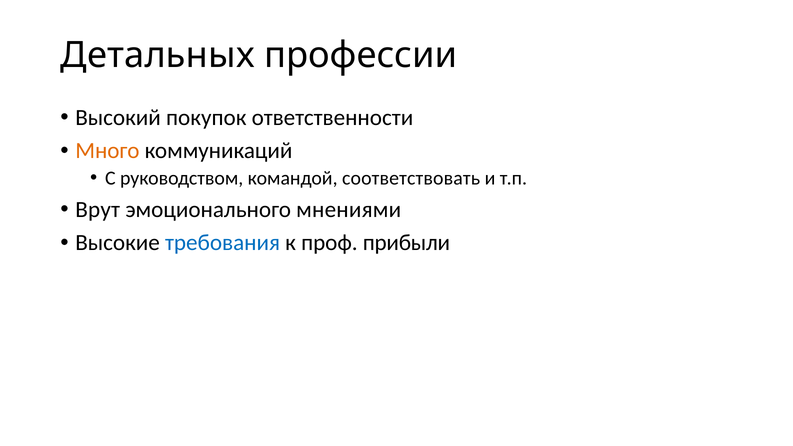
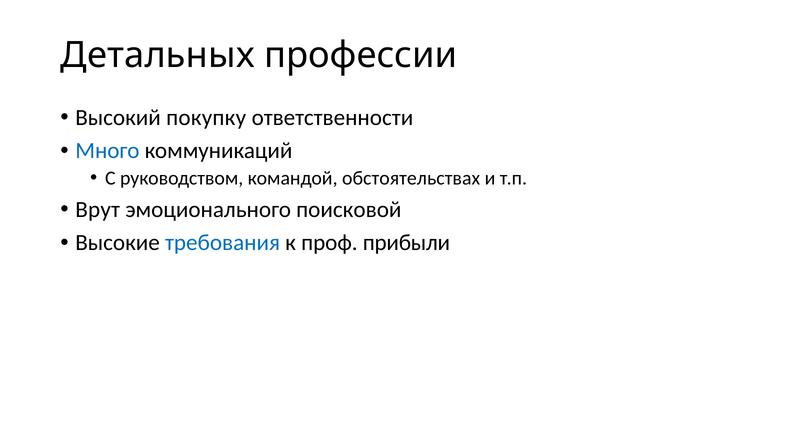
покупок: покупок -> покупку
Много colour: orange -> blue
соответствовать: соответствовать -> обстоятельствах
мнениями: мнениями -> поисковой
